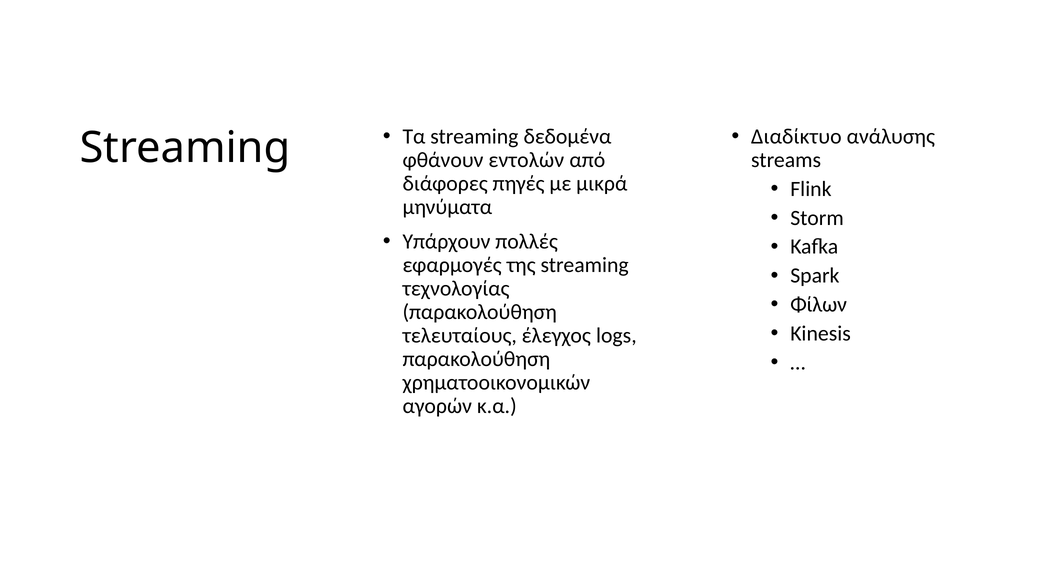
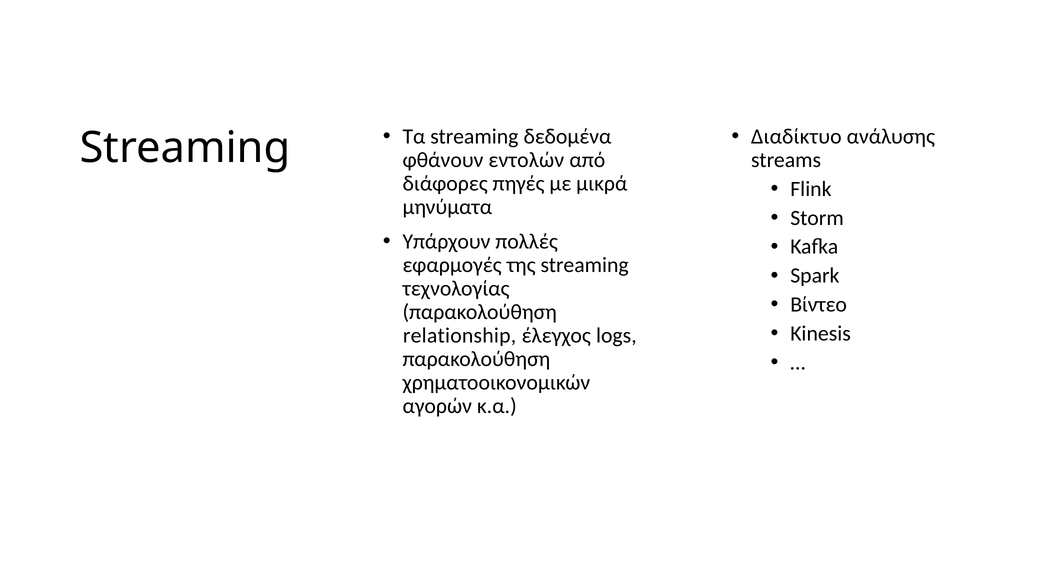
Φίλων: Φίλων -> Βίντεο
τελευταίους: τελευταίους -> relationship
